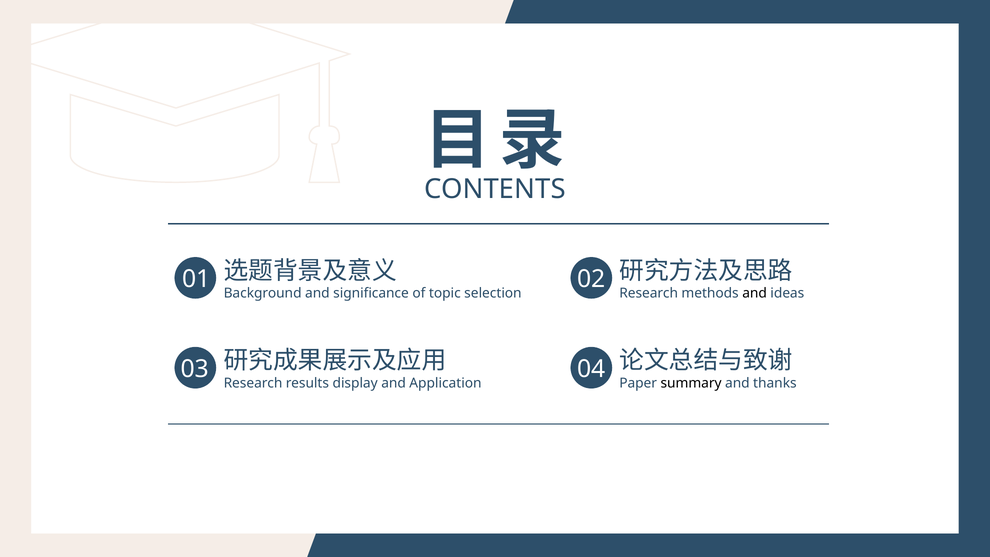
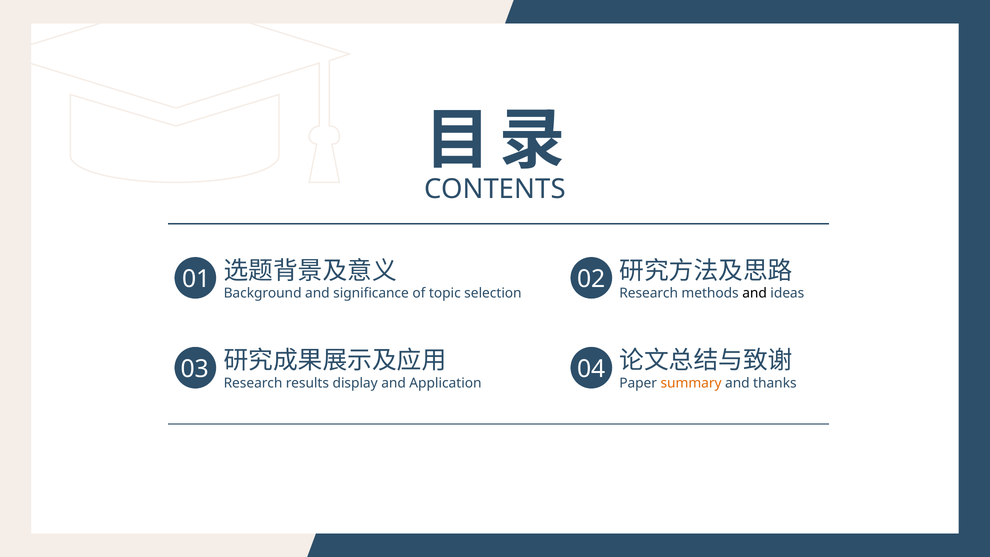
summary colour: black -> orange
